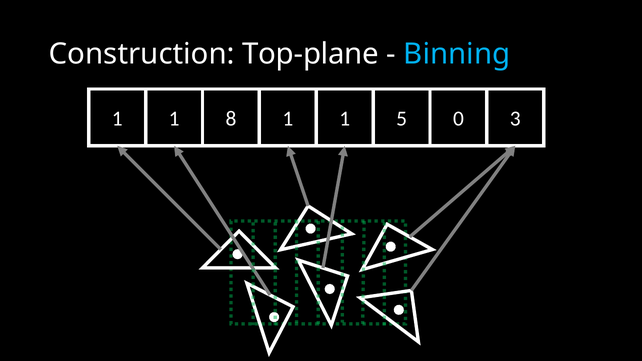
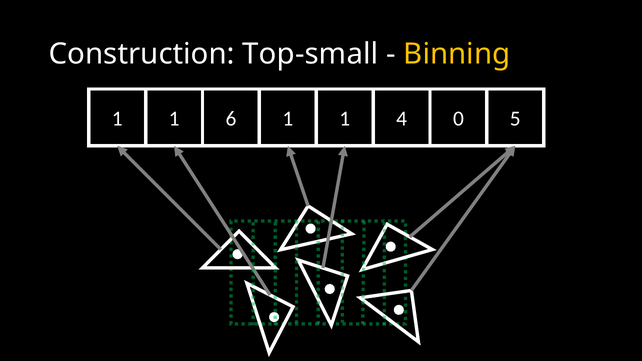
Top-plane: Top-plane -> Top-small
Binning colour: light blue -> yellow
8: 8 -> 6
5: 5 -> 4
3: 3 -> 5
